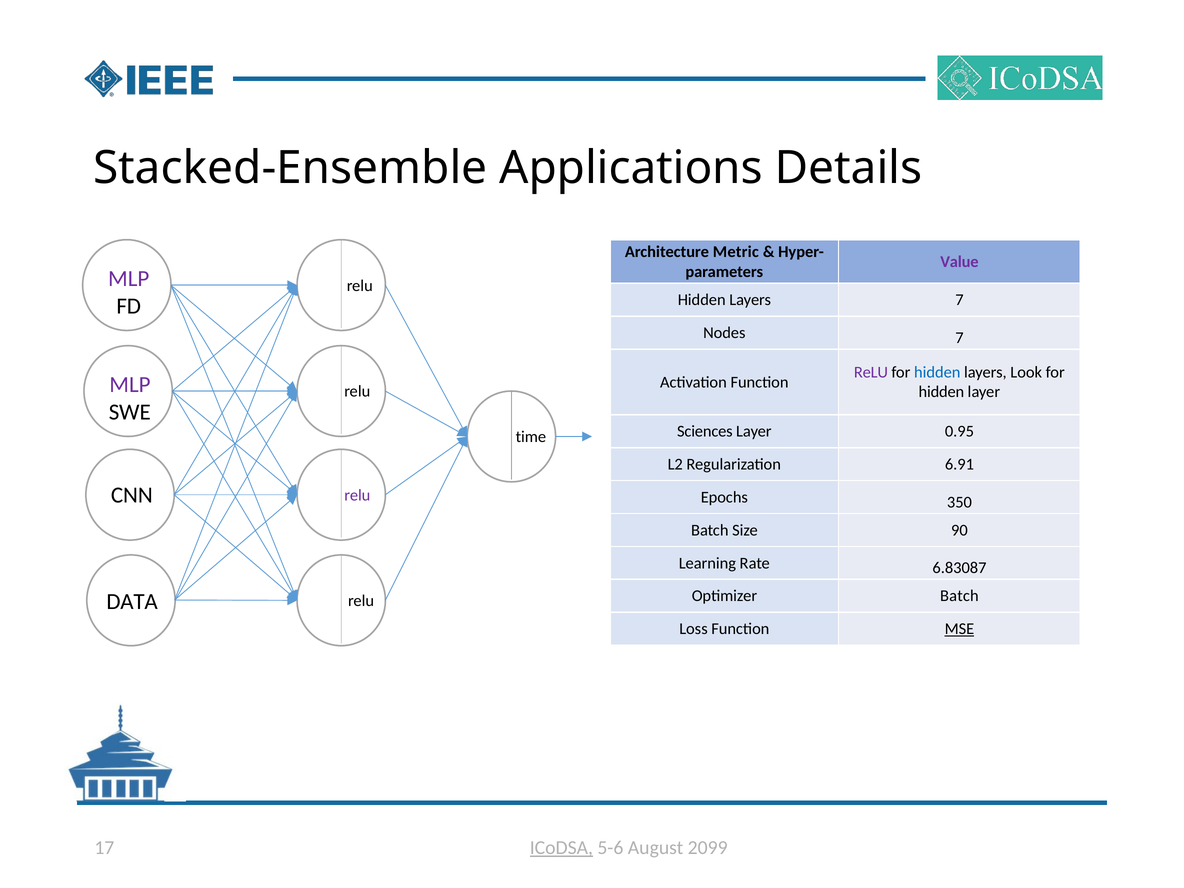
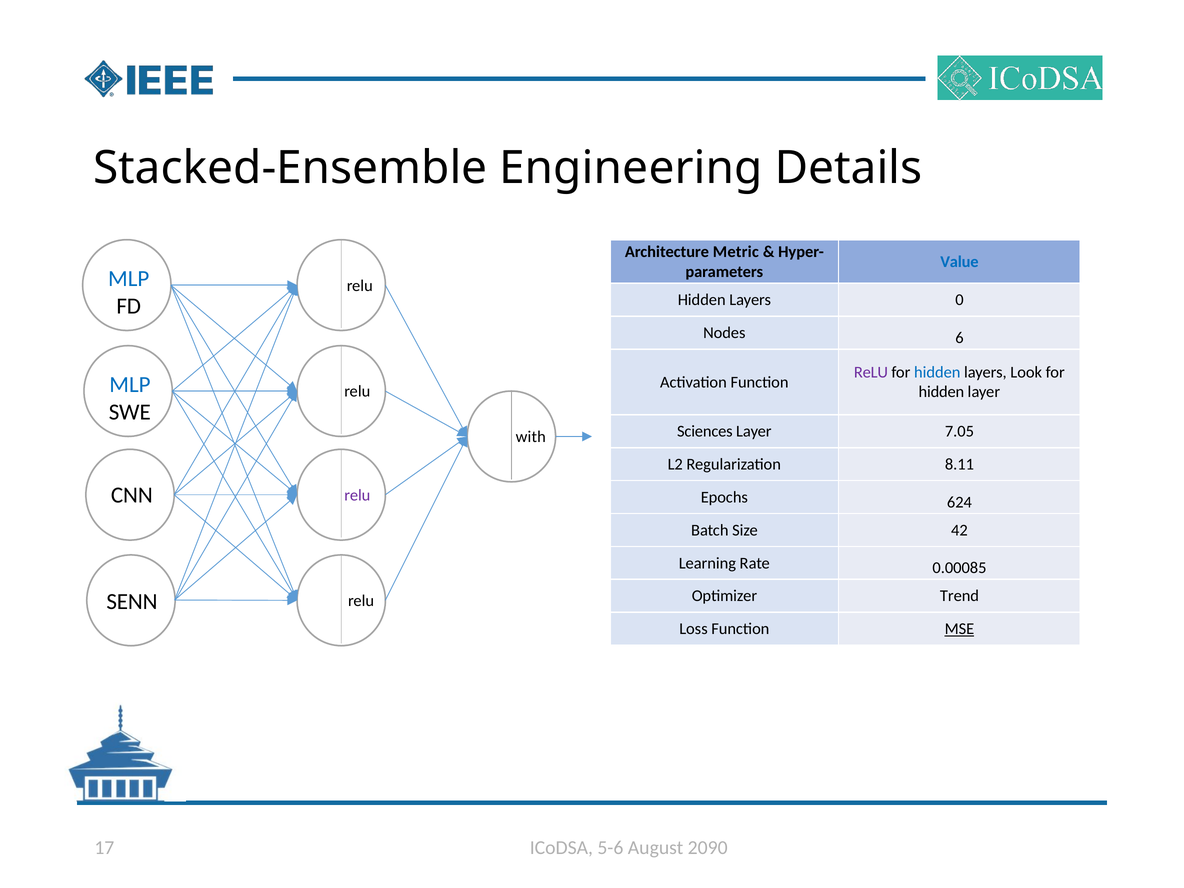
Applications: Applications -> Engineering
Value colour: purple -> blue
MLP at (129, 279) colour: purple -> blue
Layers 7: 7 -> 0
Nodes 7: 7 -> 6
MLP at (130, 384) colour: purple -> blue
0.95: 0.95 -> 7.05
time: time -> with
6.91: 6.91 -> 8.11
350: 350 -> 624
90: 90 -> 42
6.83087: 6.83087 -> 0.00085
Optimizer Batch: Batch -> Trend
DATA: DATA -> SENN
ICoDSA underline: present -> none
2099: 2099 -> 2090
